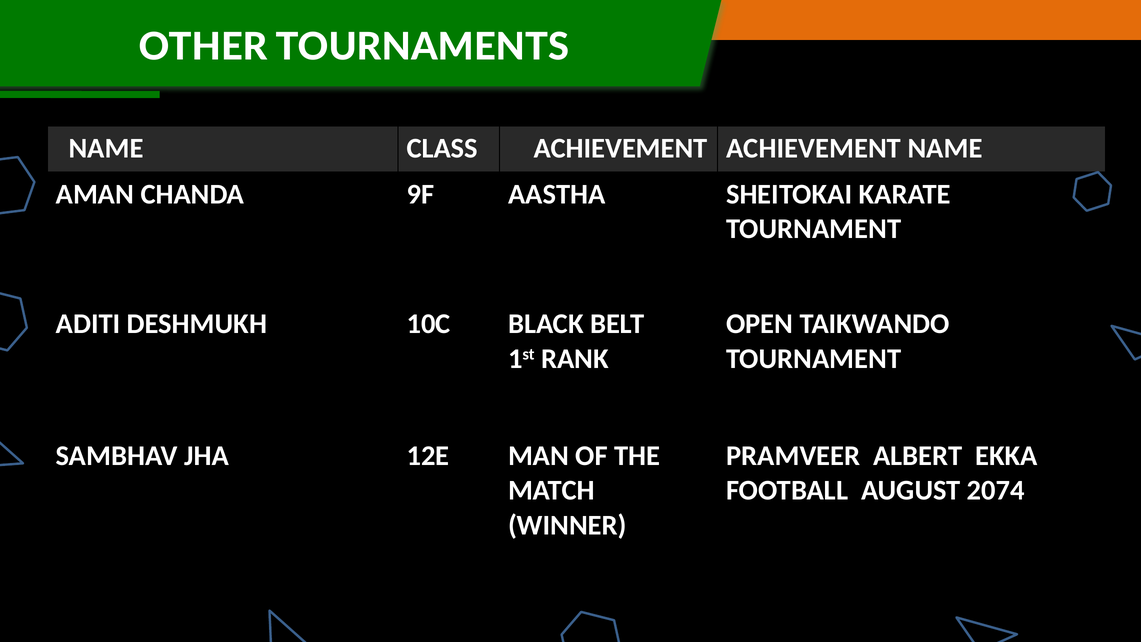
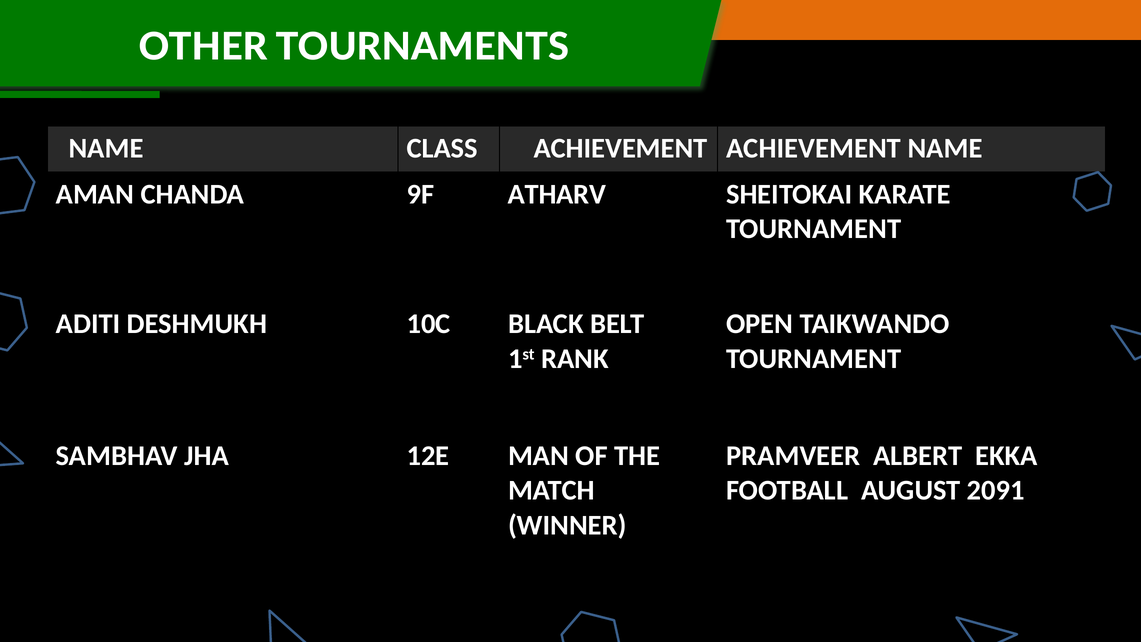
AASTHA: AASTHA -> ATHARV
2074: 2074 -> 2091
